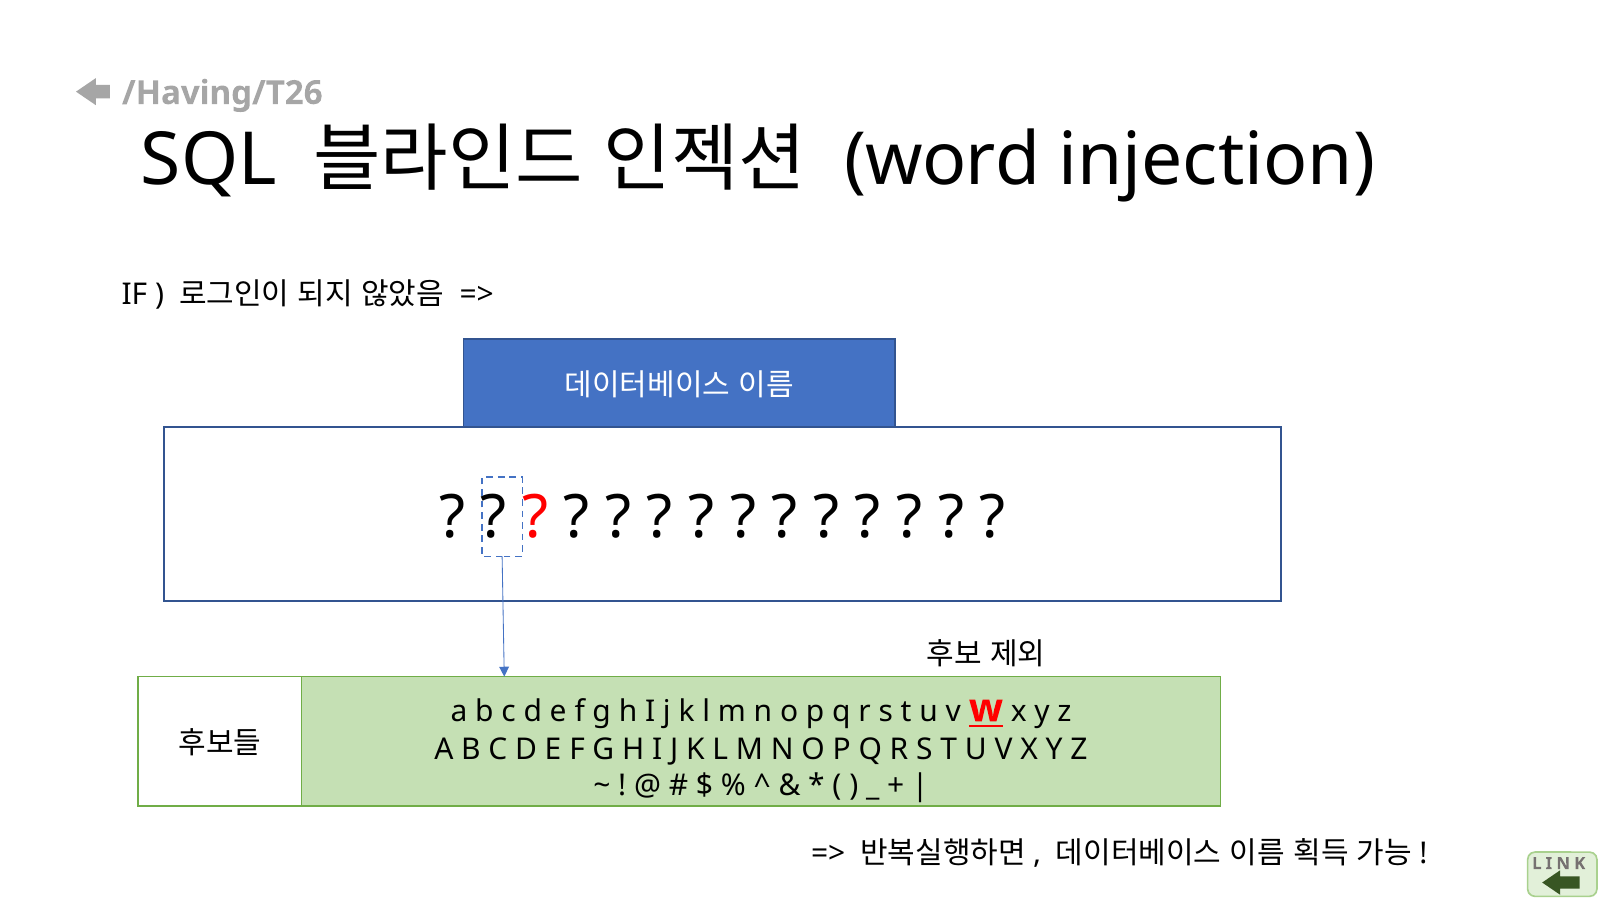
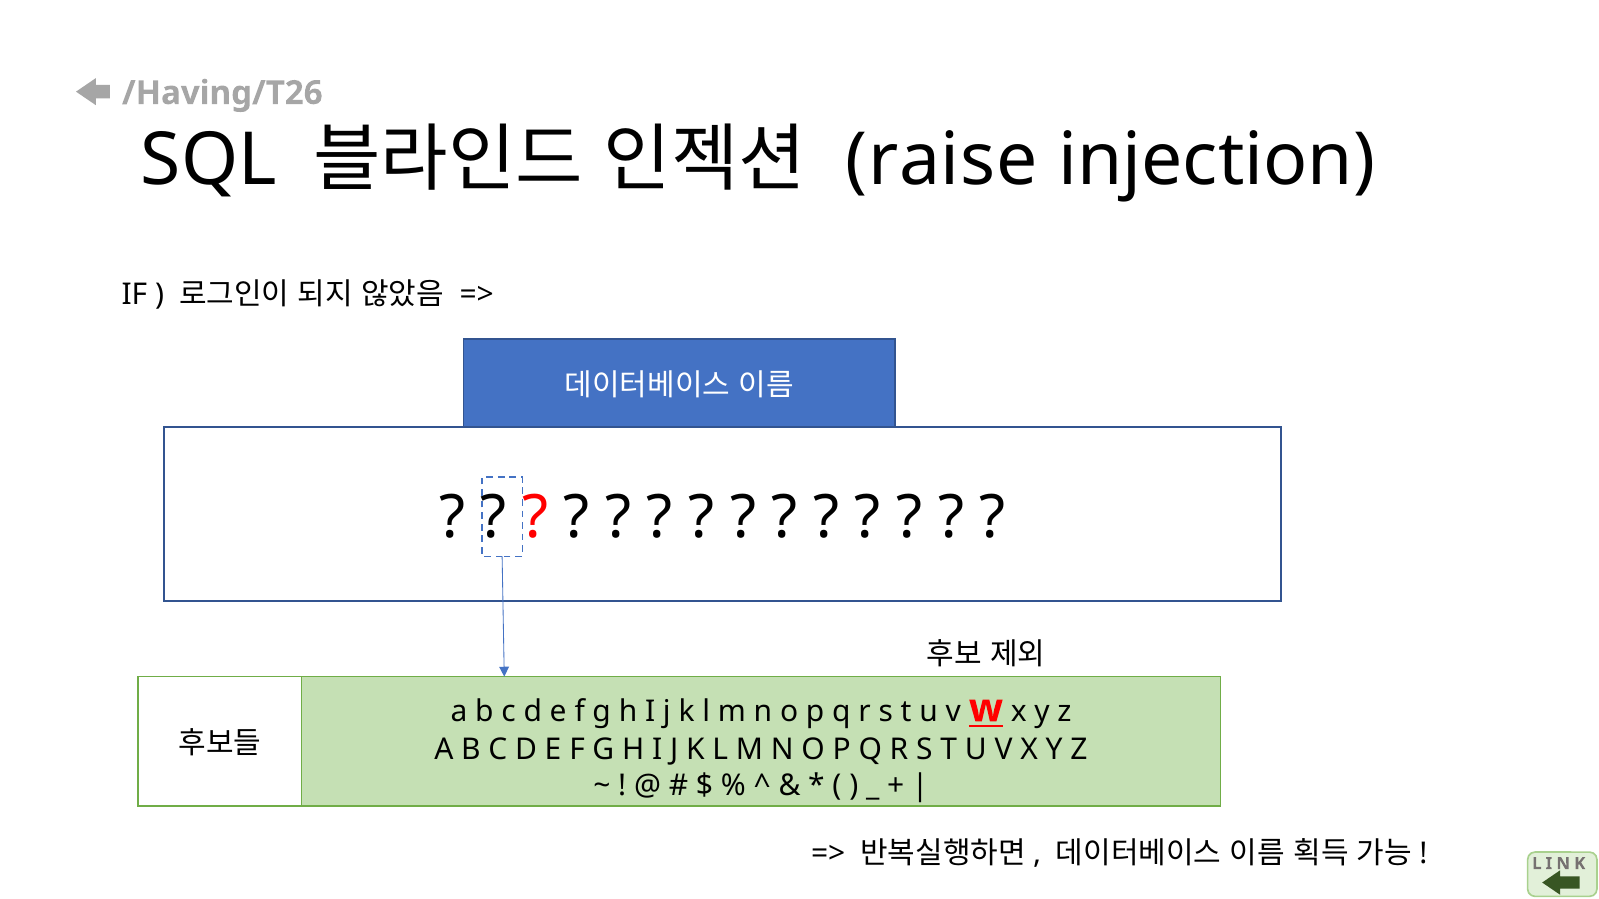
word: word -> raise
